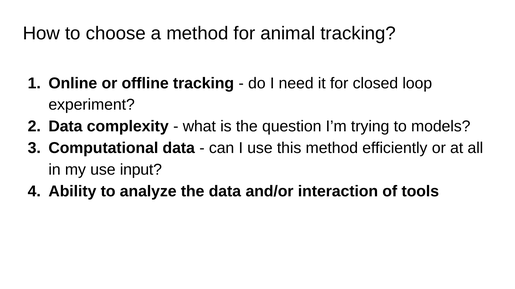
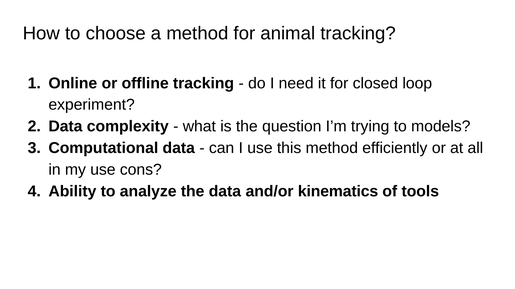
input: input -> cons
interaction: interaction -> kinematics
